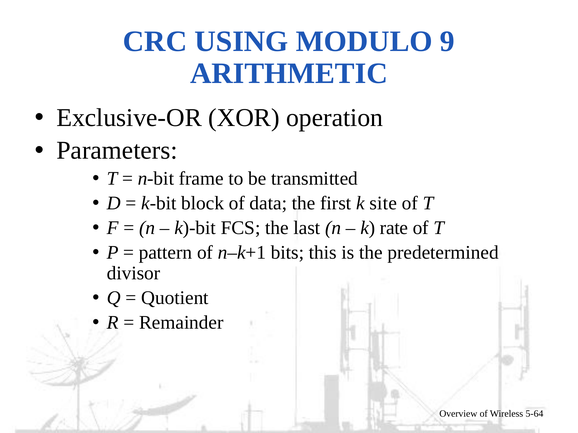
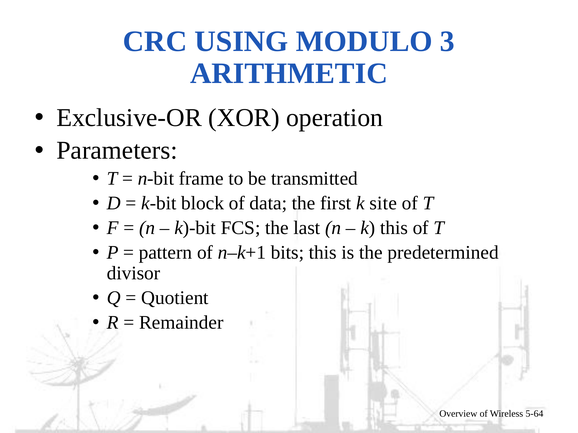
9: 9 -> 3
k rate: rate -> this
